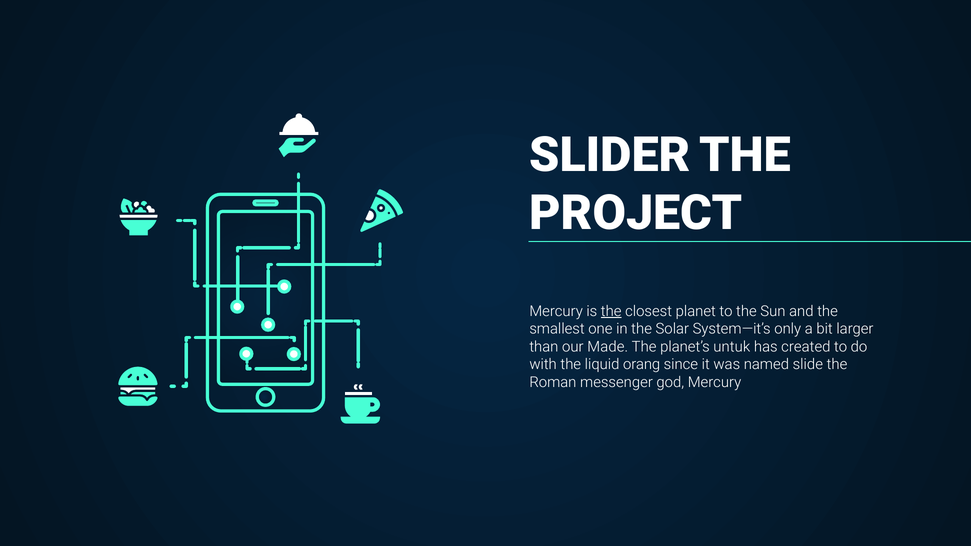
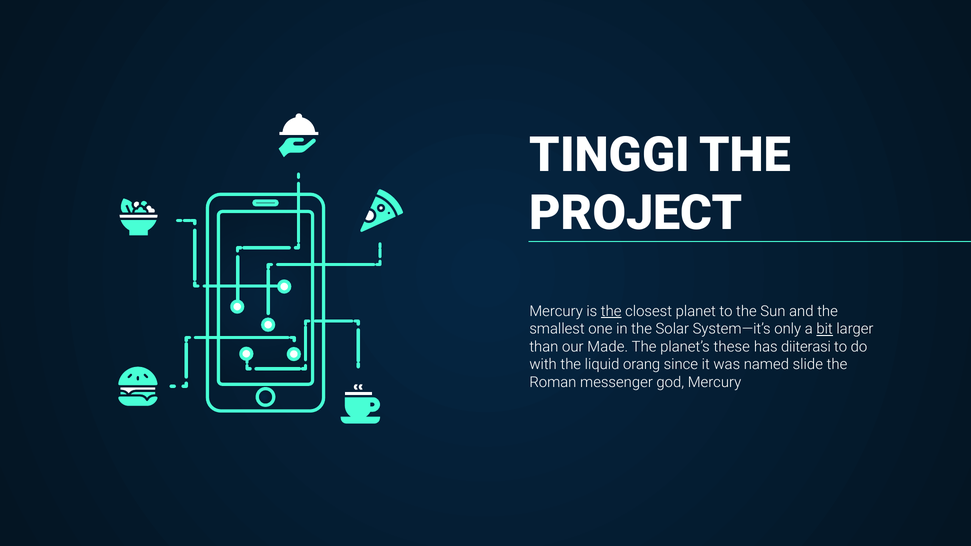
SLIDER: SLIDER -> TINGGI
bit underline: none -> present
untuk: untuk -> these
created: created -> diiterasi
